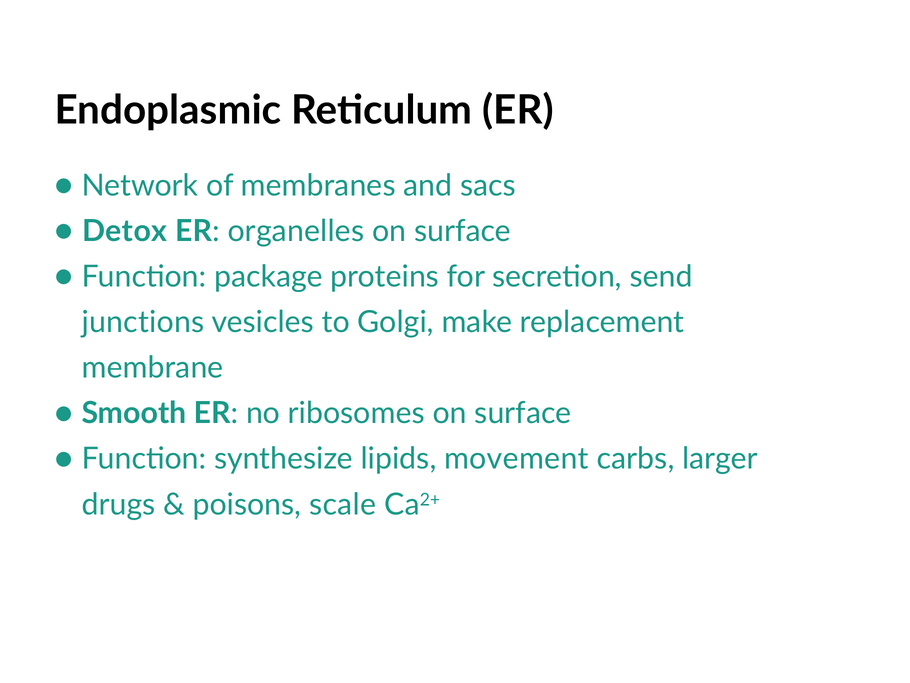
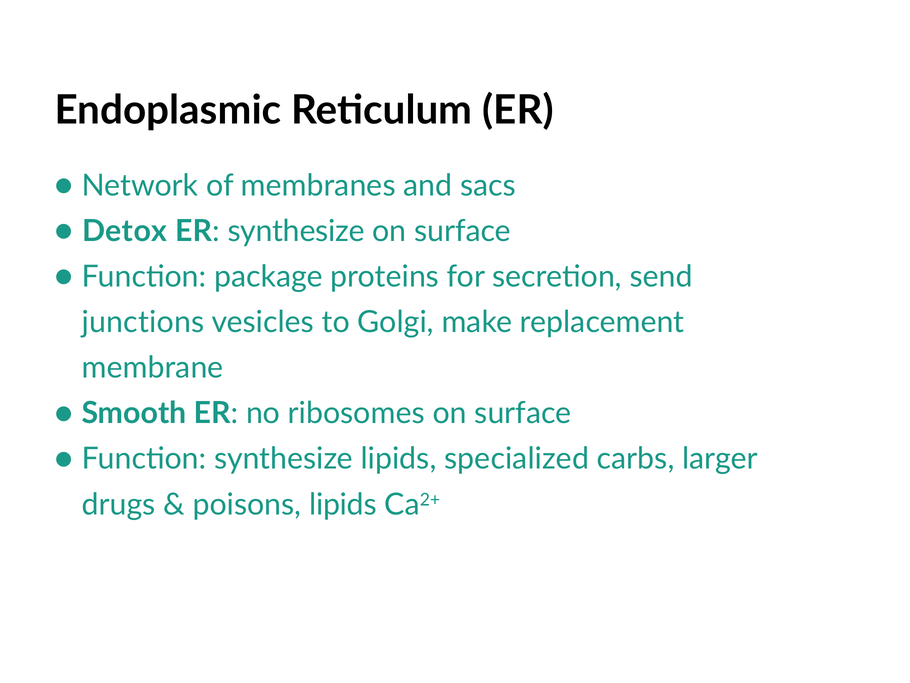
ER organelles: organelles -> synthesize
movement: movement -> specialized
poisons scale: scale -> lipids
